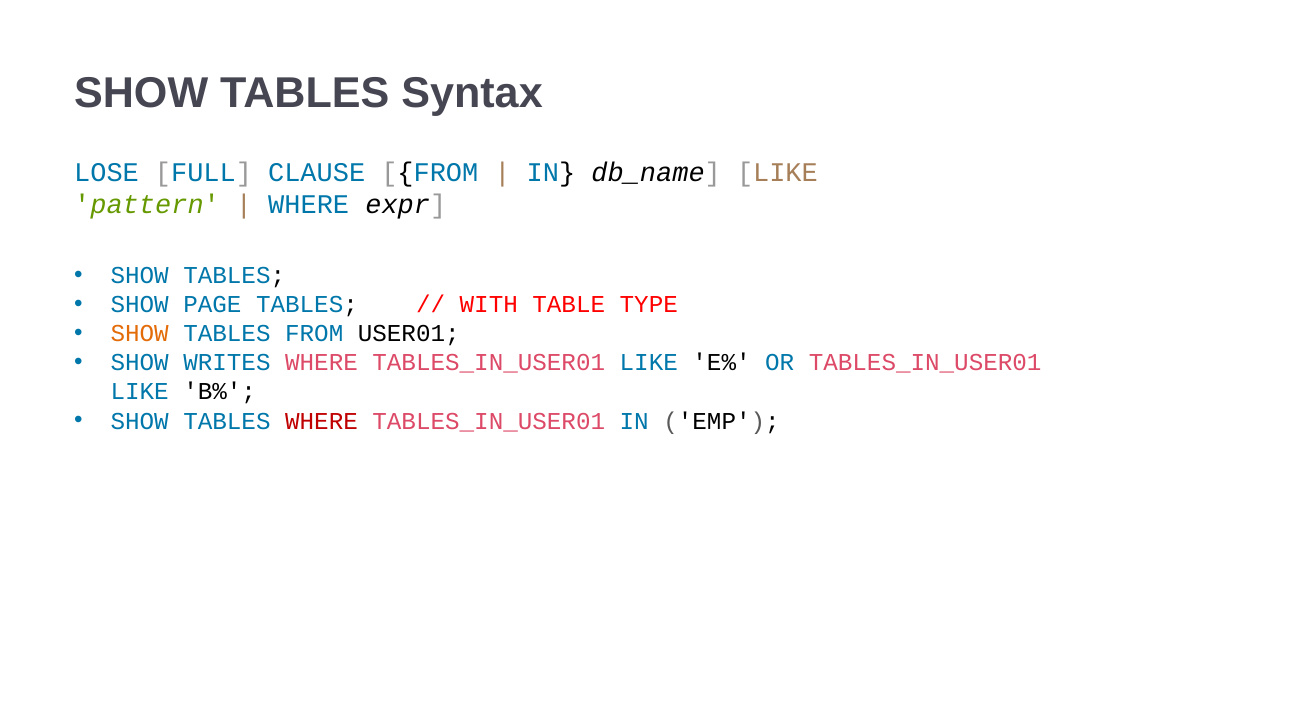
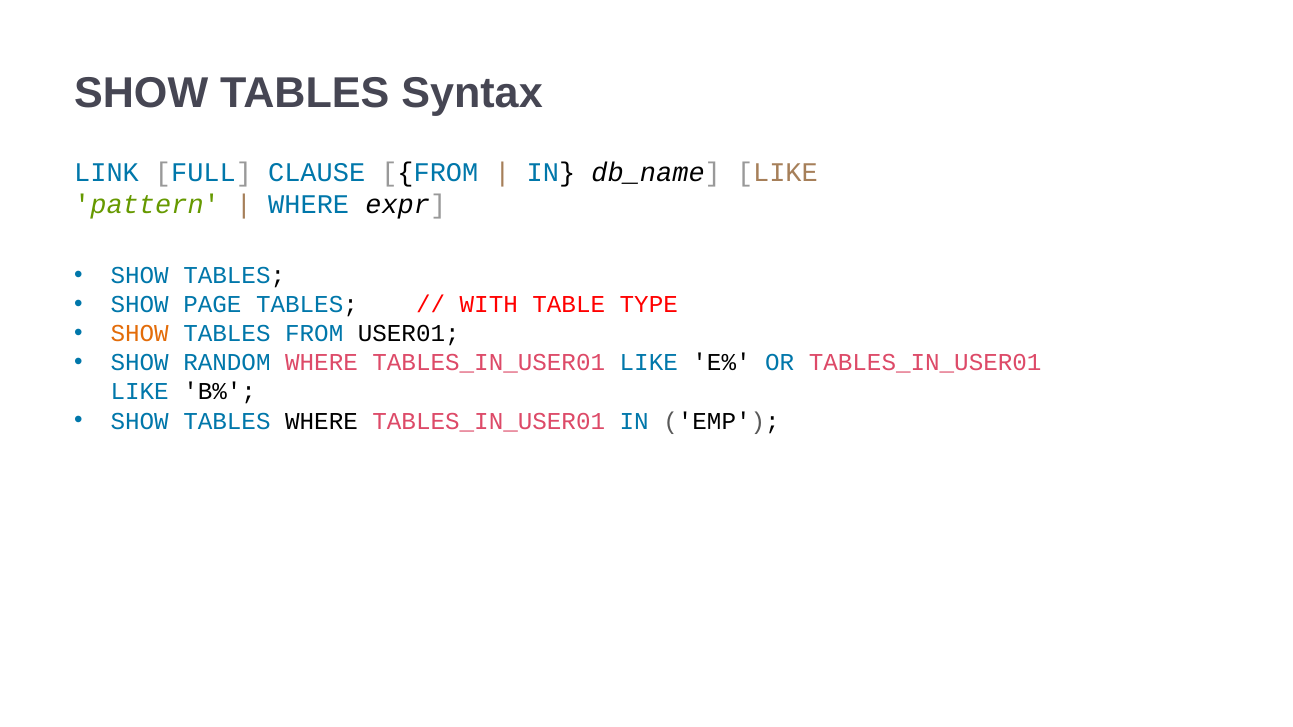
LOSE: LOSE -> LINK
WRITES: WRITES -> RANDOM
WHERE at (321, 421) colour: red -> black
